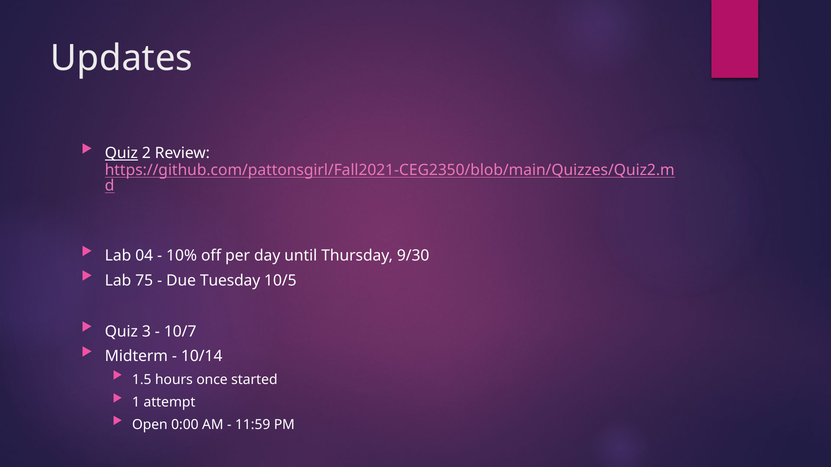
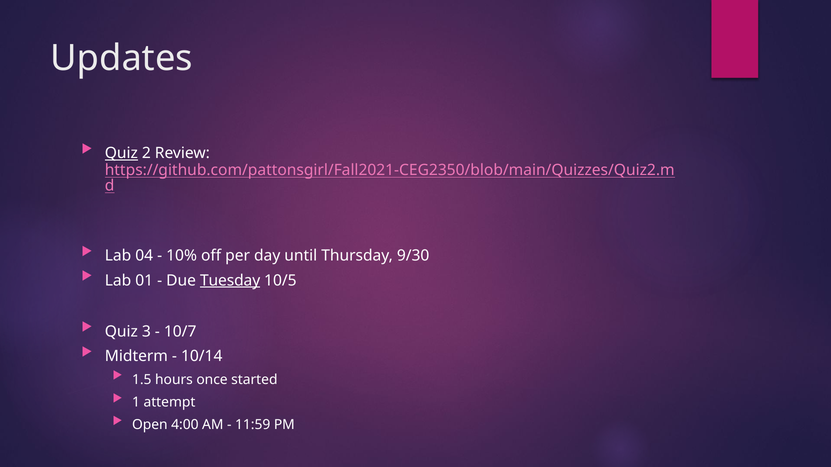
75: 75 -> 01
Tuesday underline: none -> present
0:00: 0:00 -> 4:00
